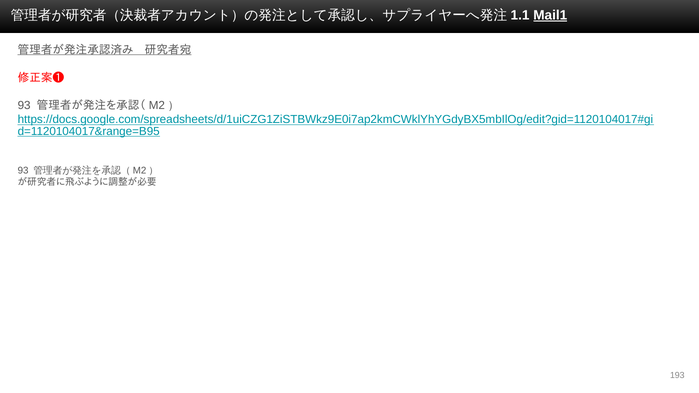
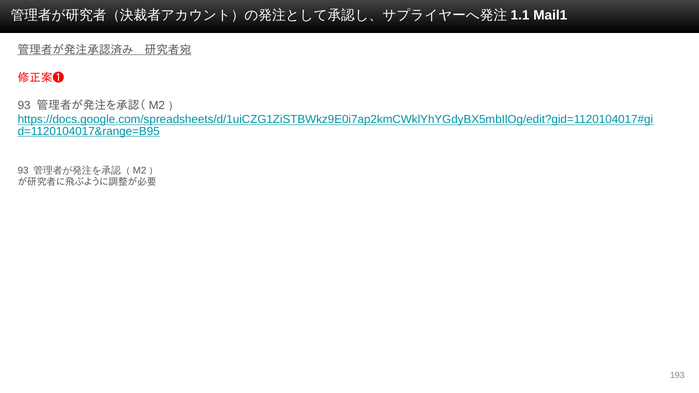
Mail1 underline: present -> none
